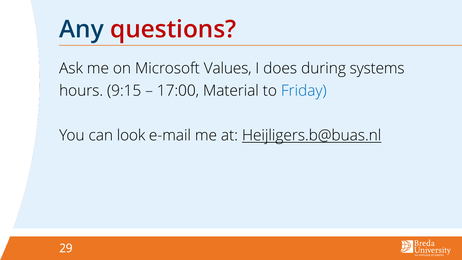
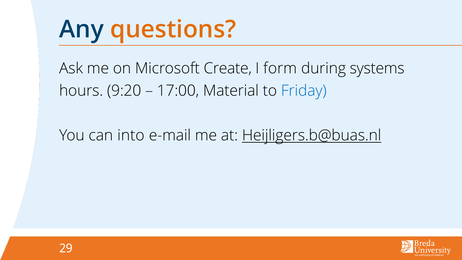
questions colour: red -> orange
Values: Values -> Create
does: does -> form
9:15: 9:15 -> 9:20
look: look -> into
